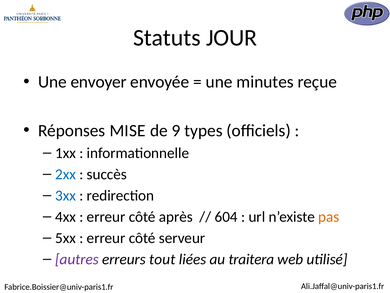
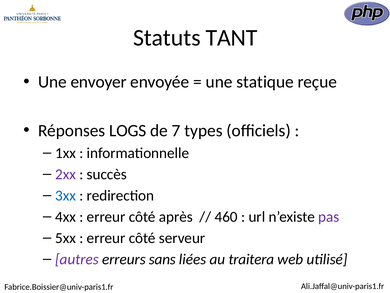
JOUR: JOUR -> TANT
minutes: minutes -> statique
MISE: MISE -> LOGS
9: 9 -> 7
2xx colour: blue -> purple
604: 604 -> 460
pas colour: orange -> purple
tout: tout -> sans
